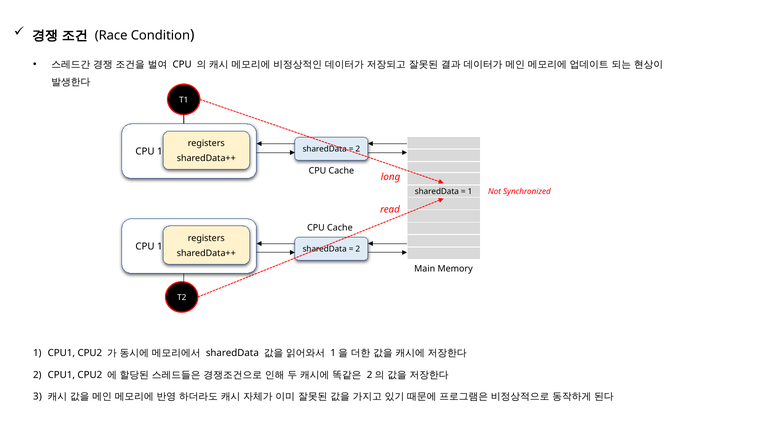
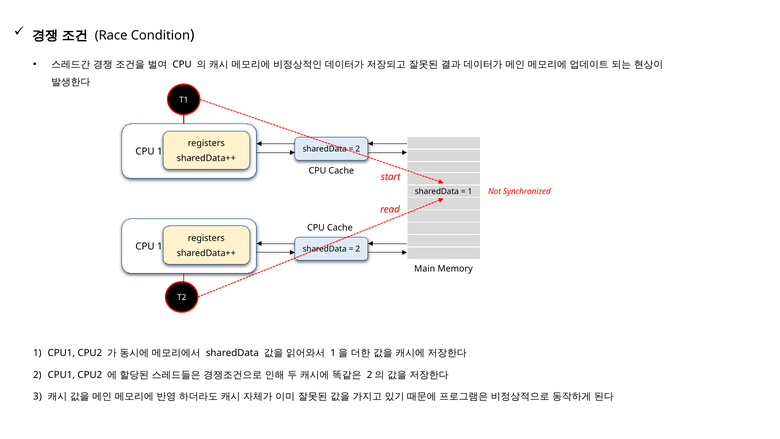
long: long -> start
